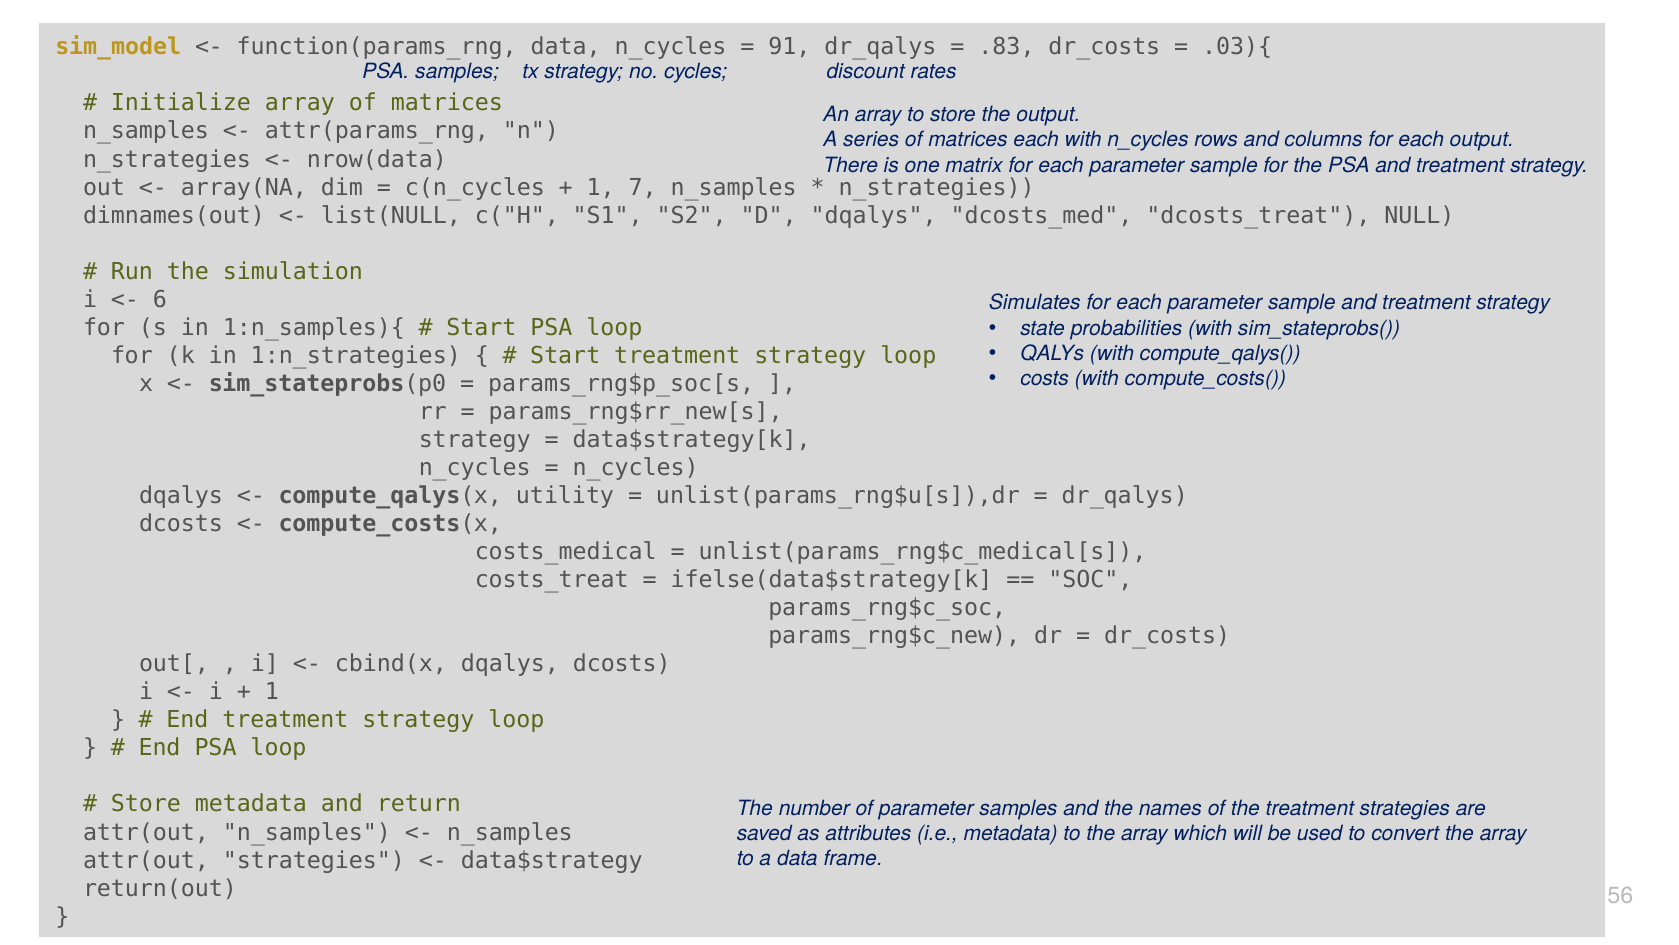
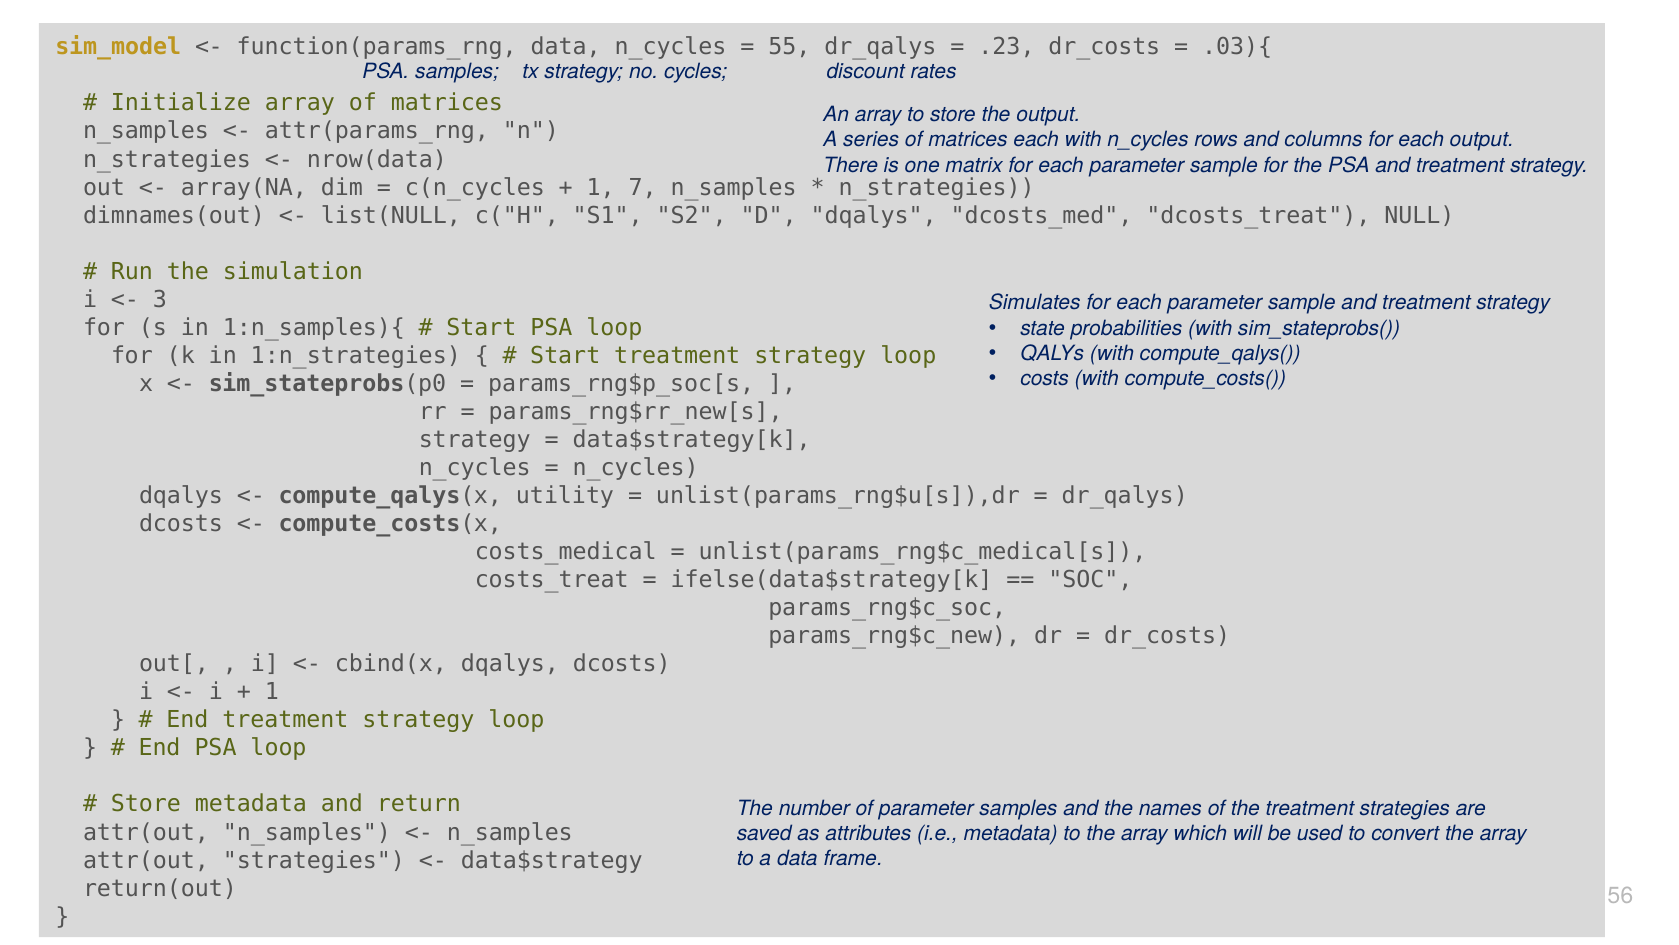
91: 91 -> 55
.83: .83 -> .23
6: 6 -> 3
